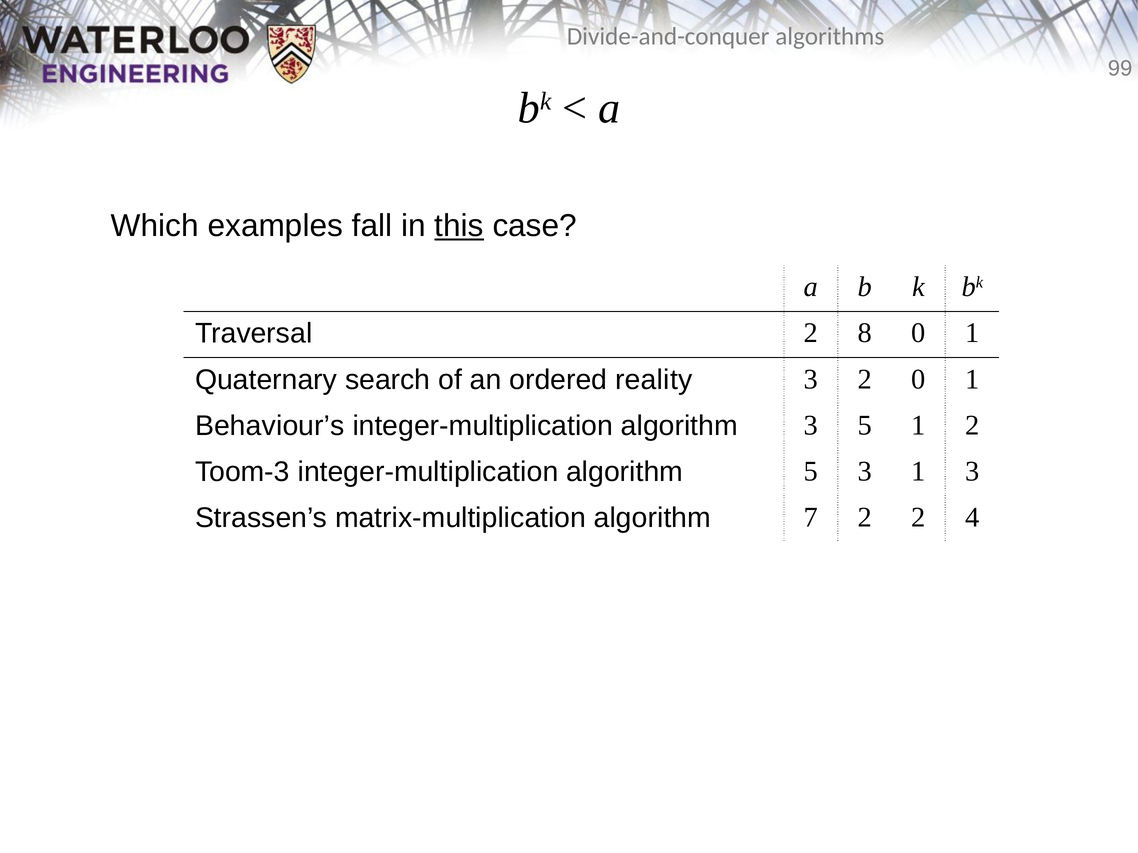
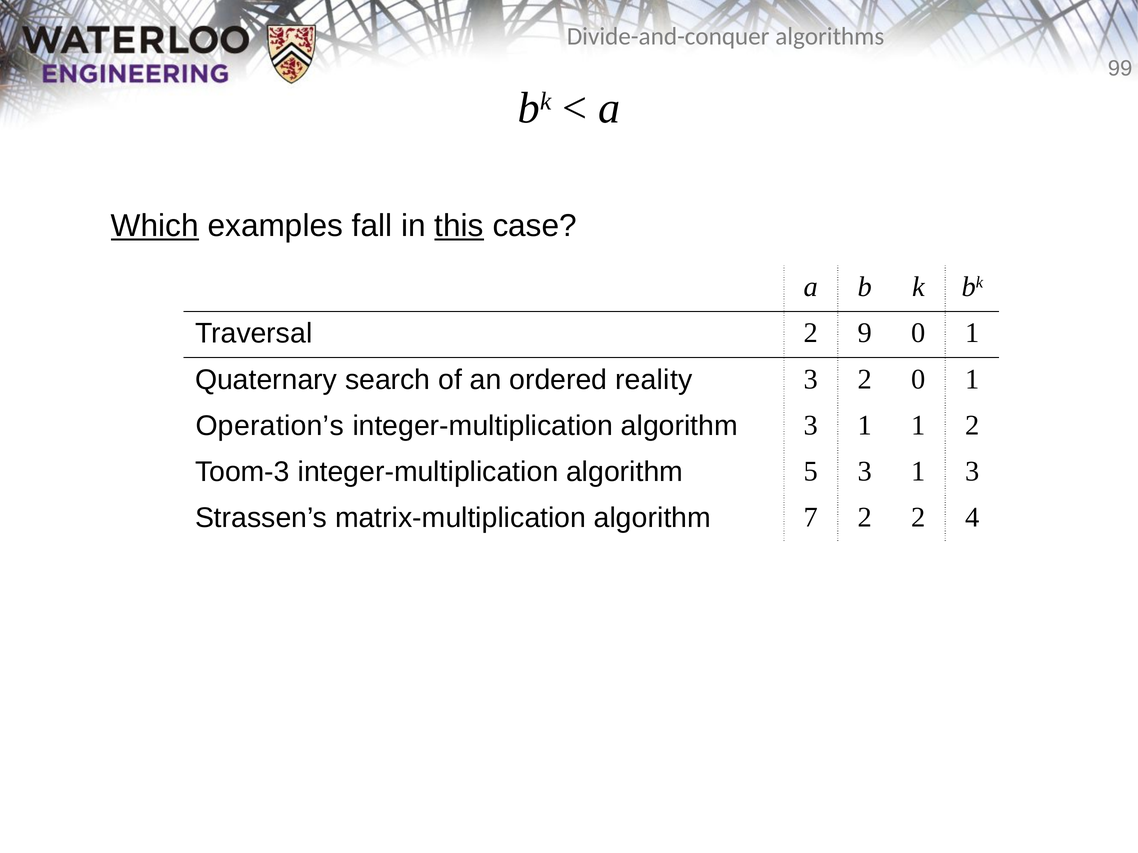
Which underline: none -> present
8: 8 -> 9
Behaviour’s: Behaviour’s -> Operation’s
algorithm 3 5: 5 -> 1
